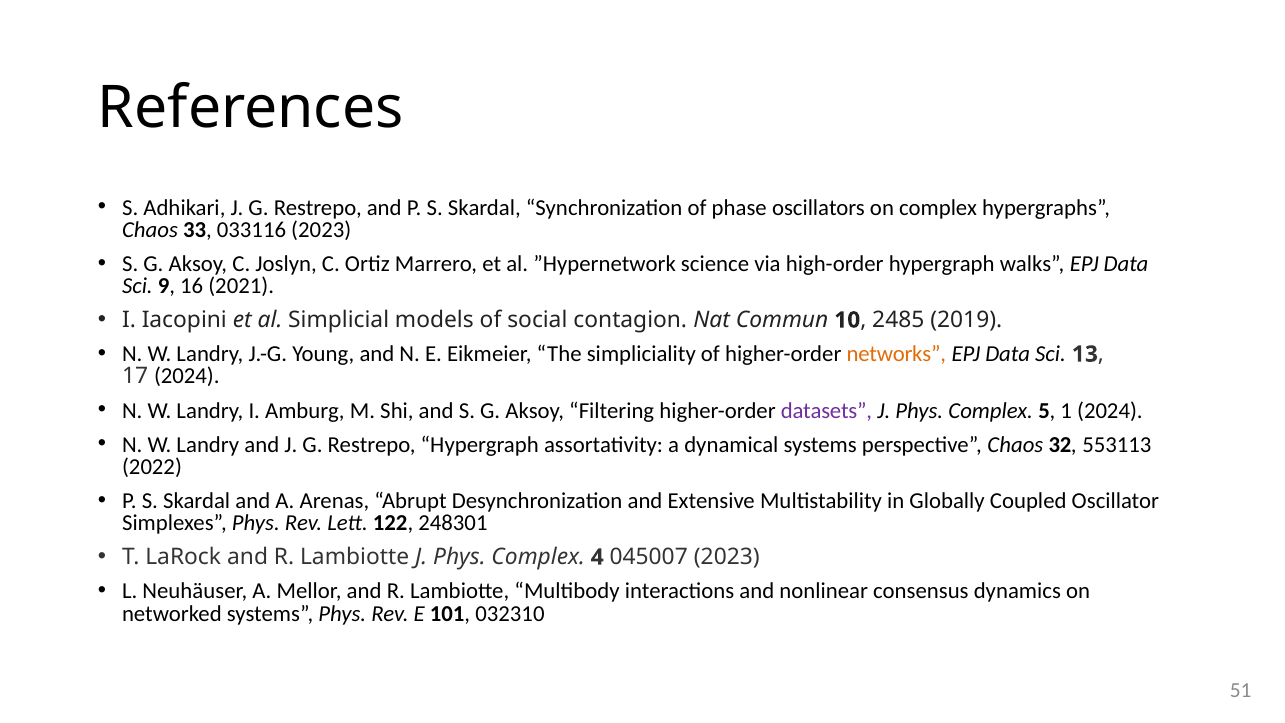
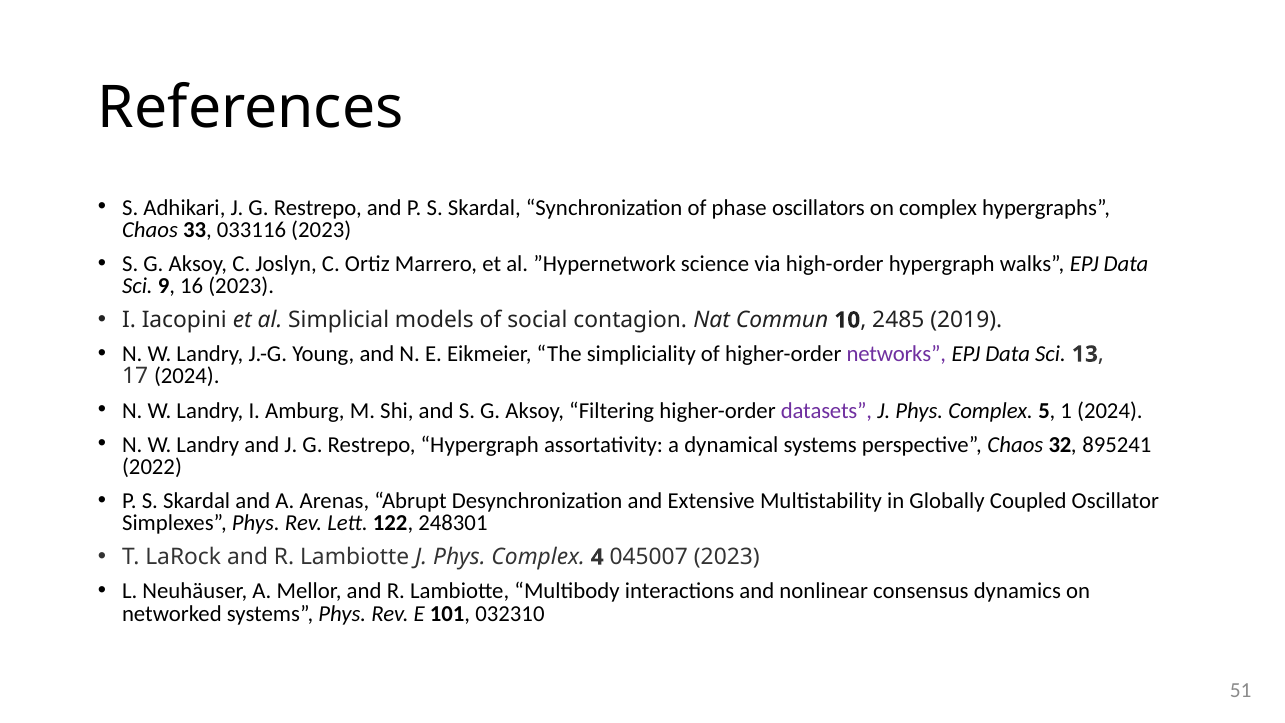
16 2021: 2021 -> 2023
networks colour: orange -> purple
553113: 553113 -> 895241
